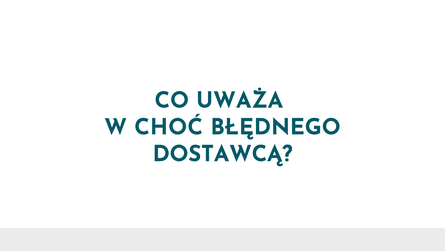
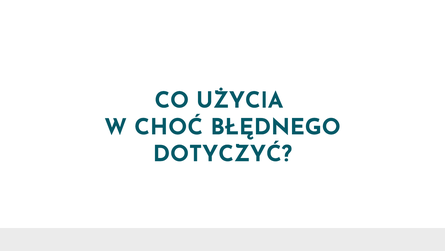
UWAŻA: UWAŻA -> UŻYCIA
DOSTAWCĄ: DOSTAWCĄ -> DOTYCZYĆ
